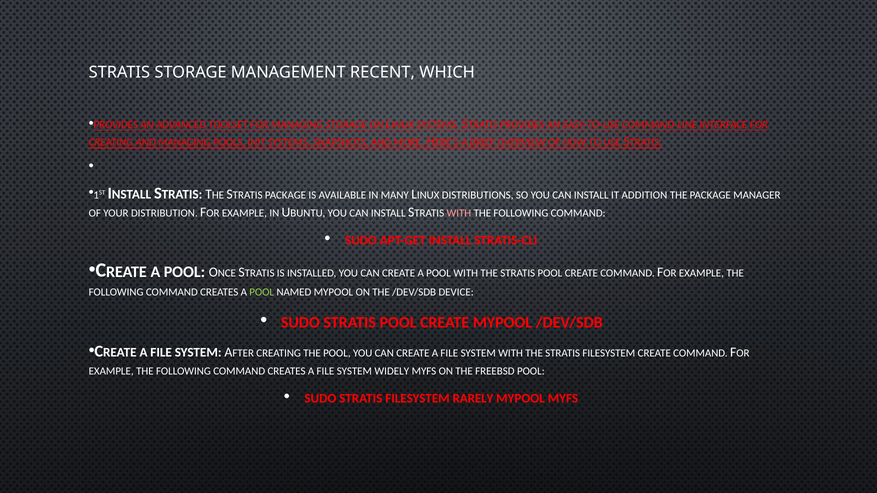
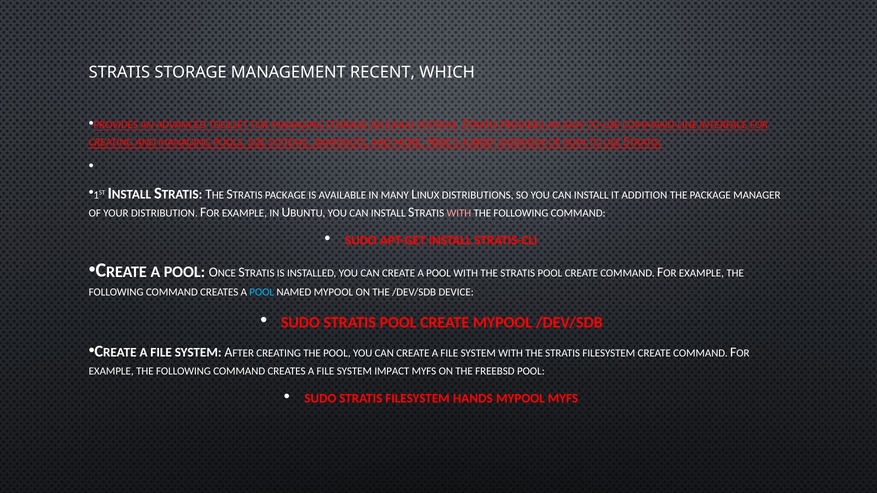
INIT: INIT -> SIZE
POOL at (262, 292) colour: light green -> light blue
WIDELY: WIDELY -> IMPACT
RARELY: RARELY -> HANDS
